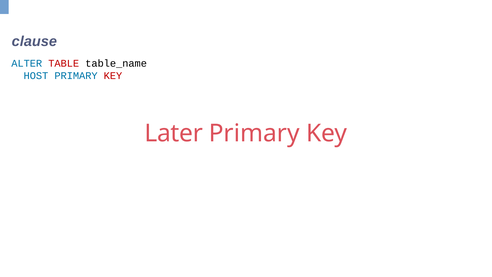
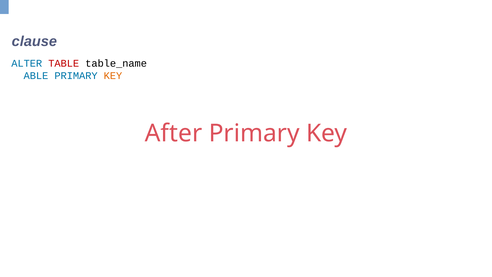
HOST: HOST -> ABLE
KEY at (113, 76) colour: red -> orange
Later: Later -> After
